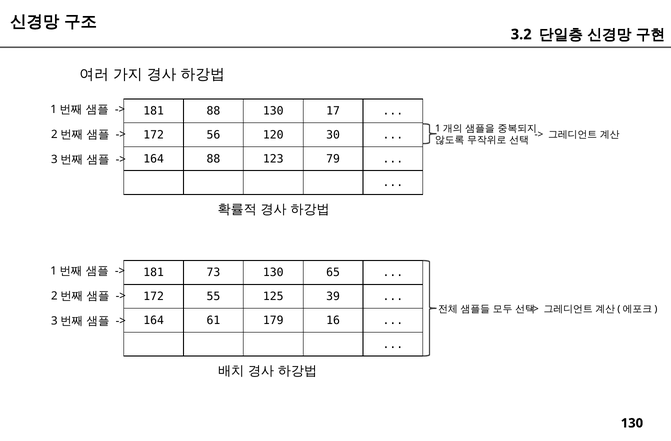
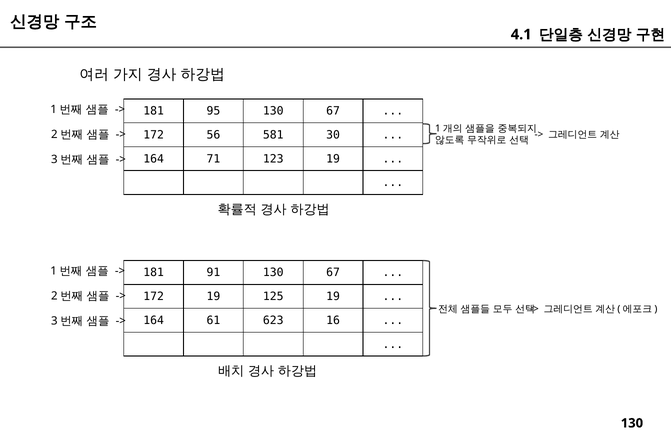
3.2: 3.2 -> 4.1
181 88: 88 -> 95
17 at (333, 111): 17 -> 67
120: 120 -> 581
164 88: 88 -> 71
123 79: 79 -> 19
73: 73 -> 91
65 at (333, 273): 65 -> 67
172 55: 55 -> 19
125 39: 39 -> 19
179: 179 -> 623
